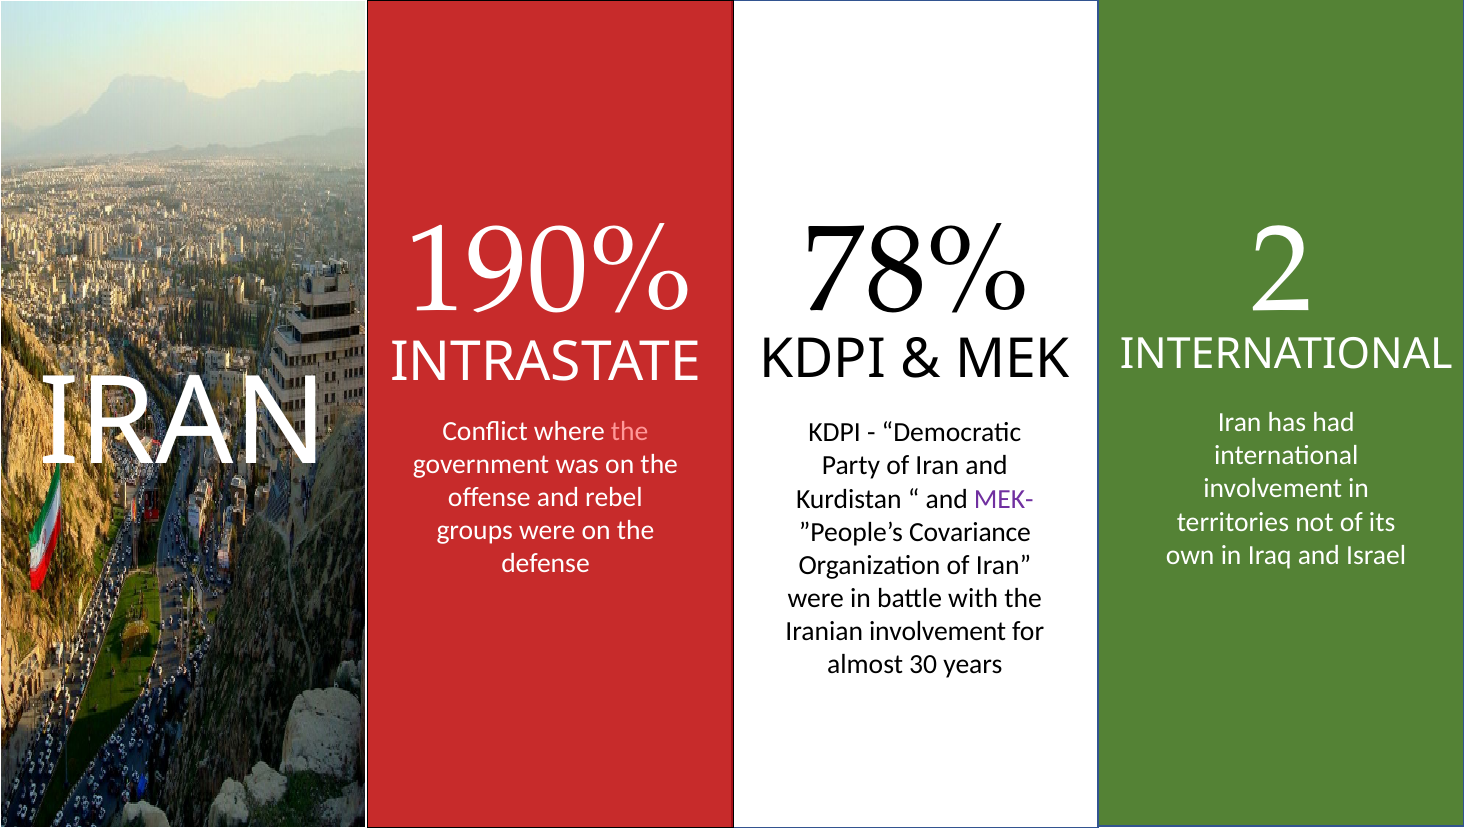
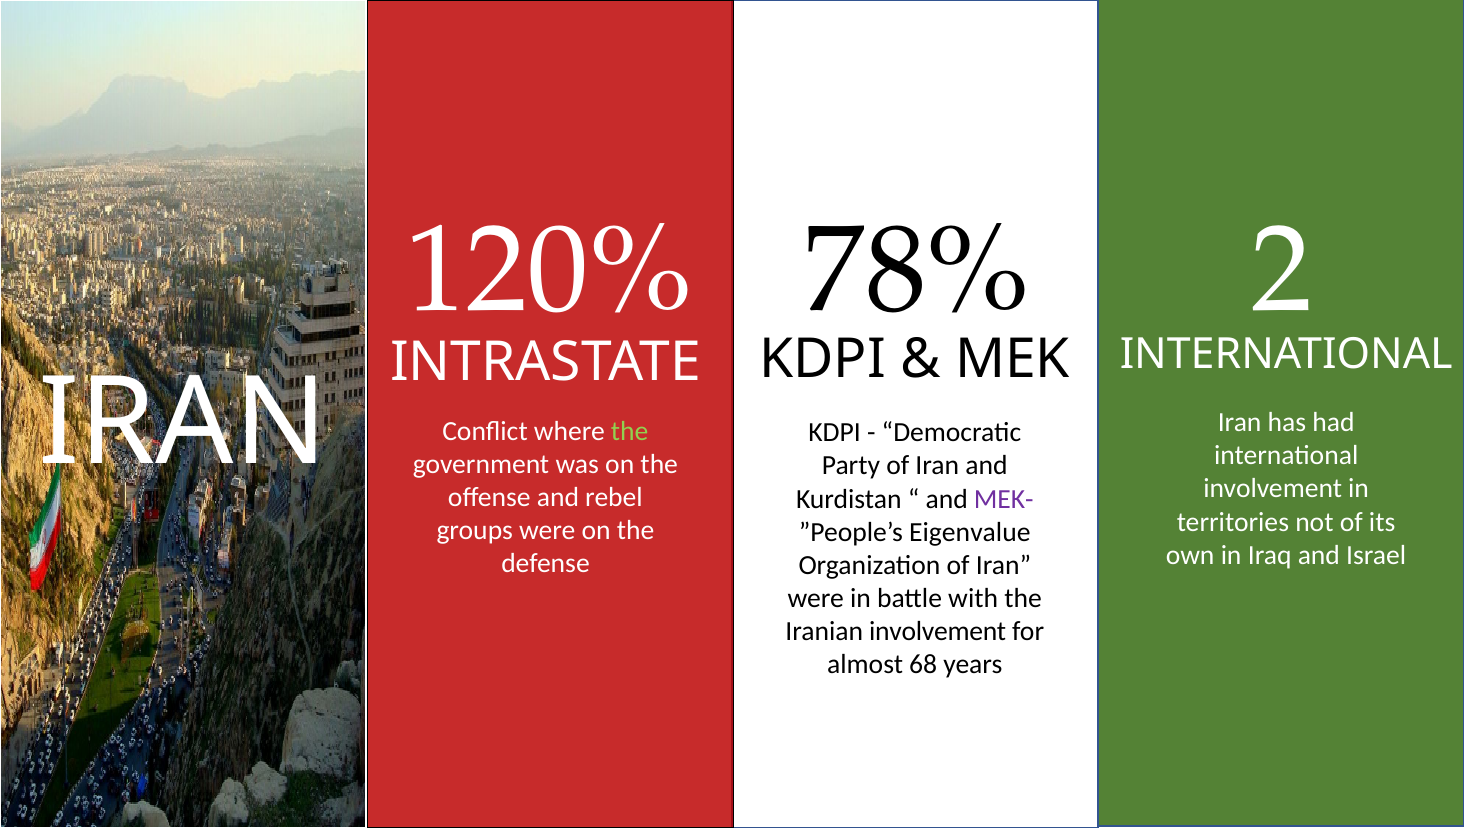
190%: 190% -> 120%
the at (630, 432) colour: pink -> light green
Covariance: Covariance -> Eigenvalue
30: 30 -> 68
